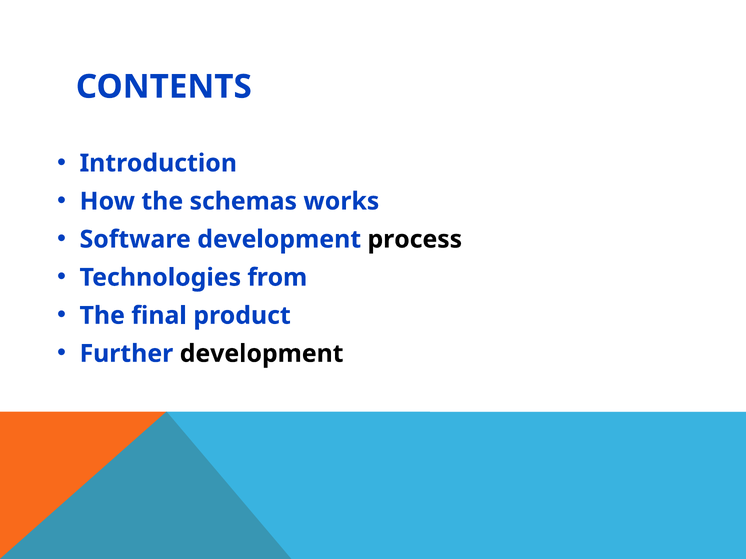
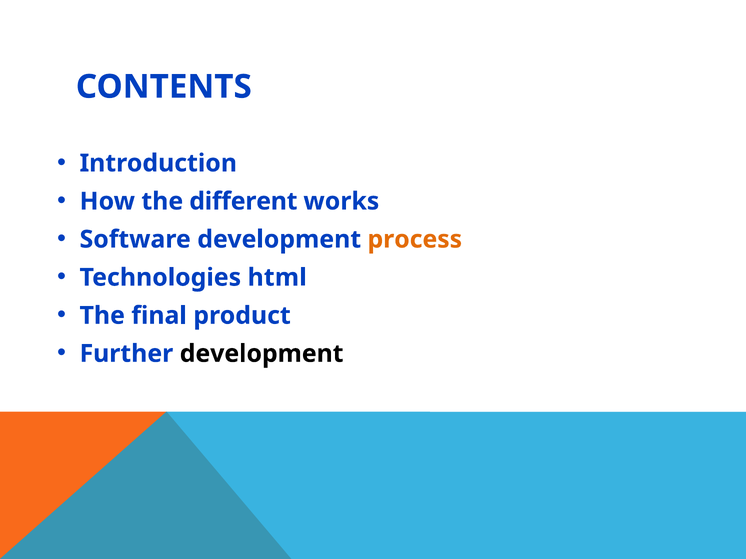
schemas: schemas -> different
process colour: black -> orange
from: from -> html
